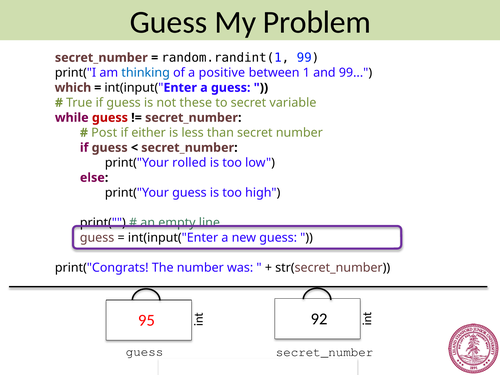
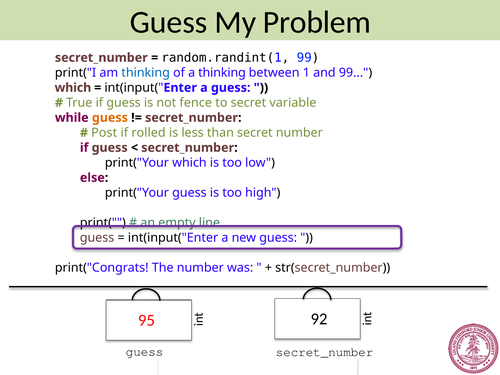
a positive: positive -> thinking
these: these -> fence
guess at (110, 118) colour: red -> orange
either: either -> rolled
print("Your rolled: rolled -> which
